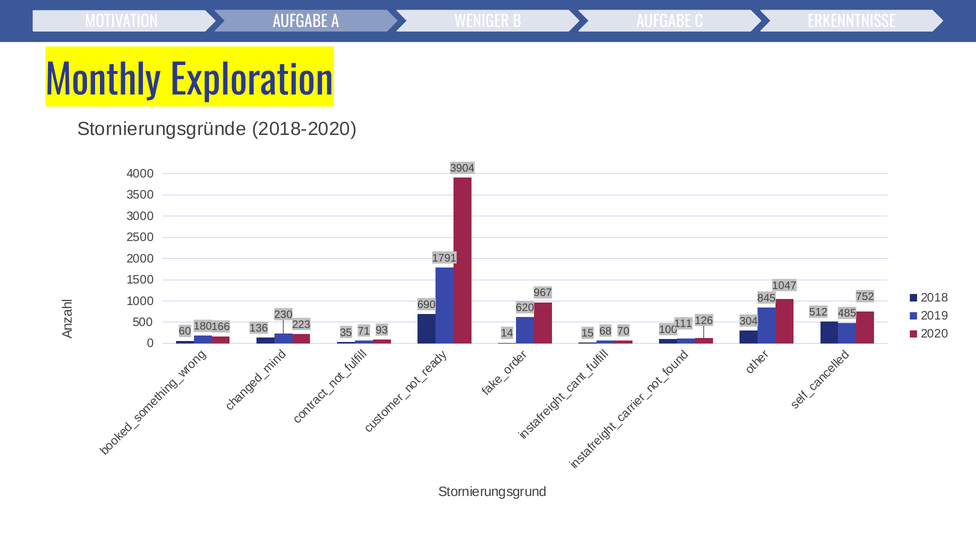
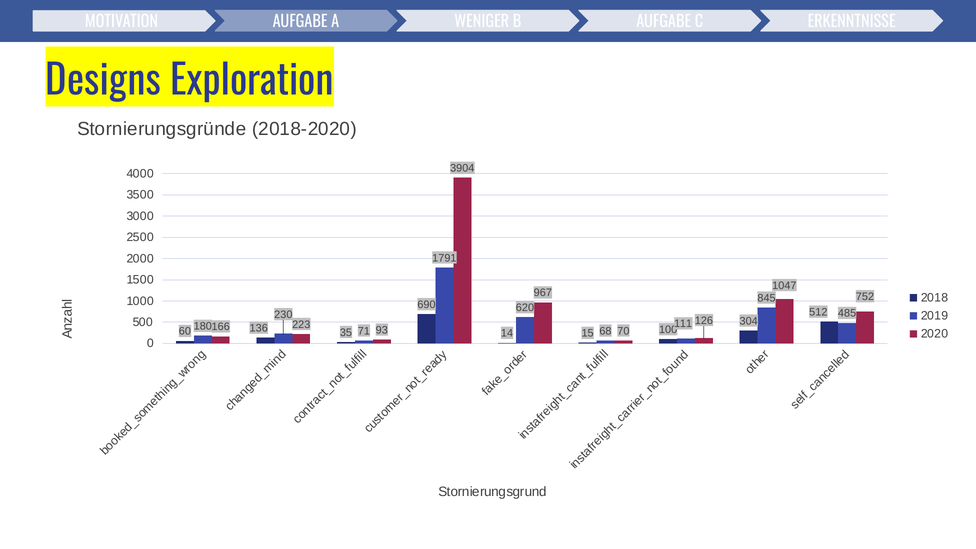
Monthly: Monthly -> Designs
